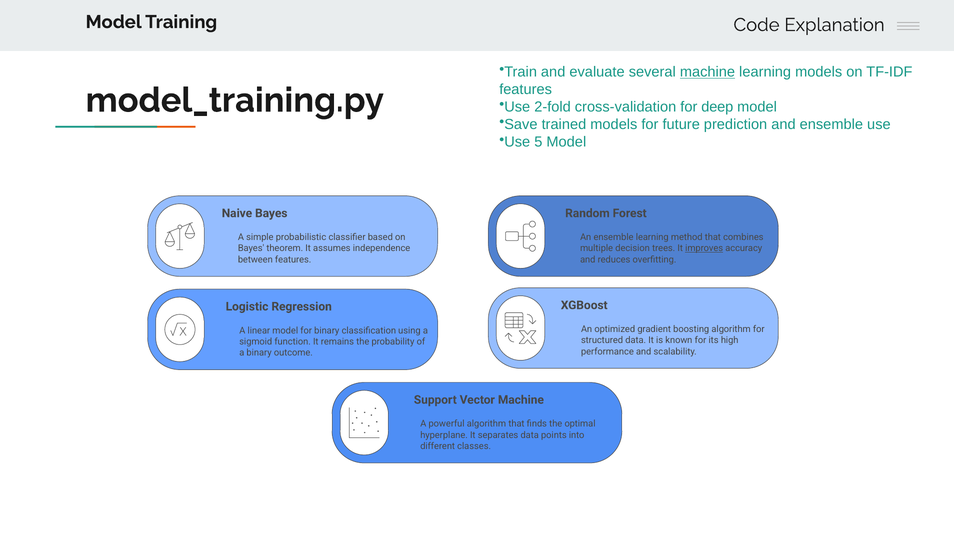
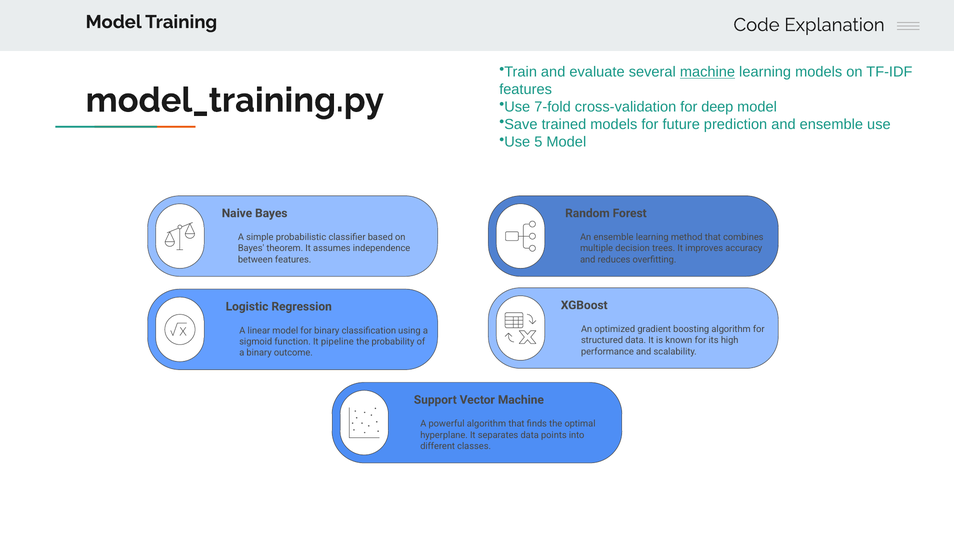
2-fold: 2-fold -> 7-fold
improves underline: present -> none
remains: remains -> pipeline
